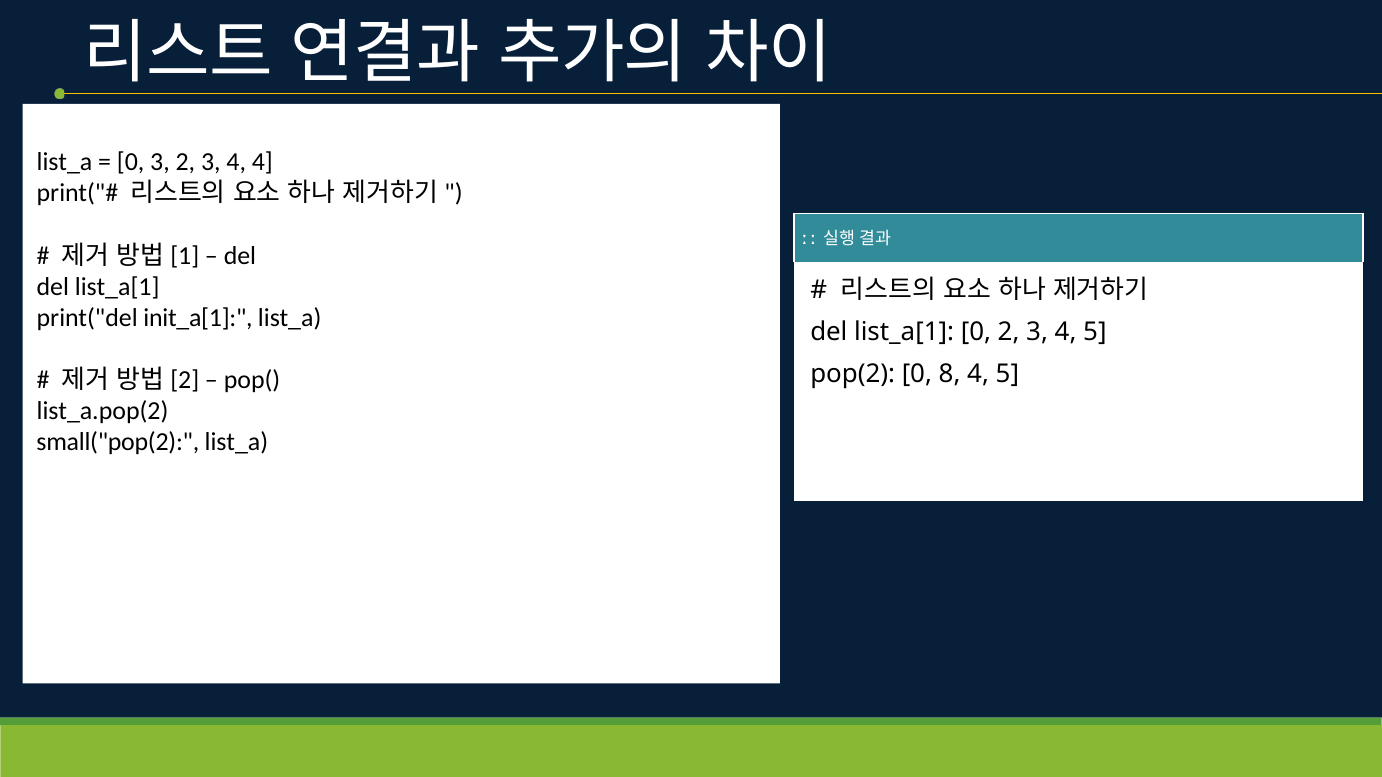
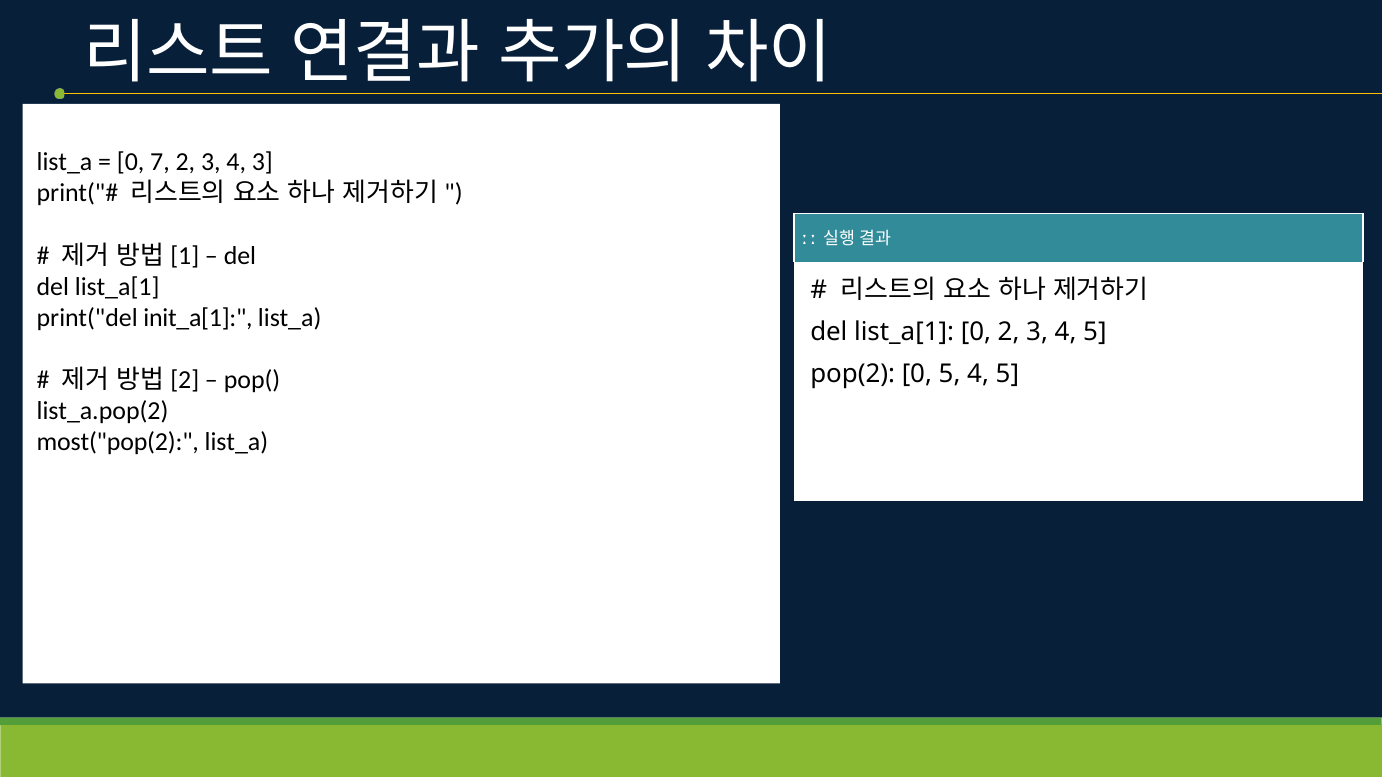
0 3: 3 -> 7
4 4: 4 -> 3
0 8: 8 -> 5
small("pop(2: small("pop(2 -> most("pop(2
